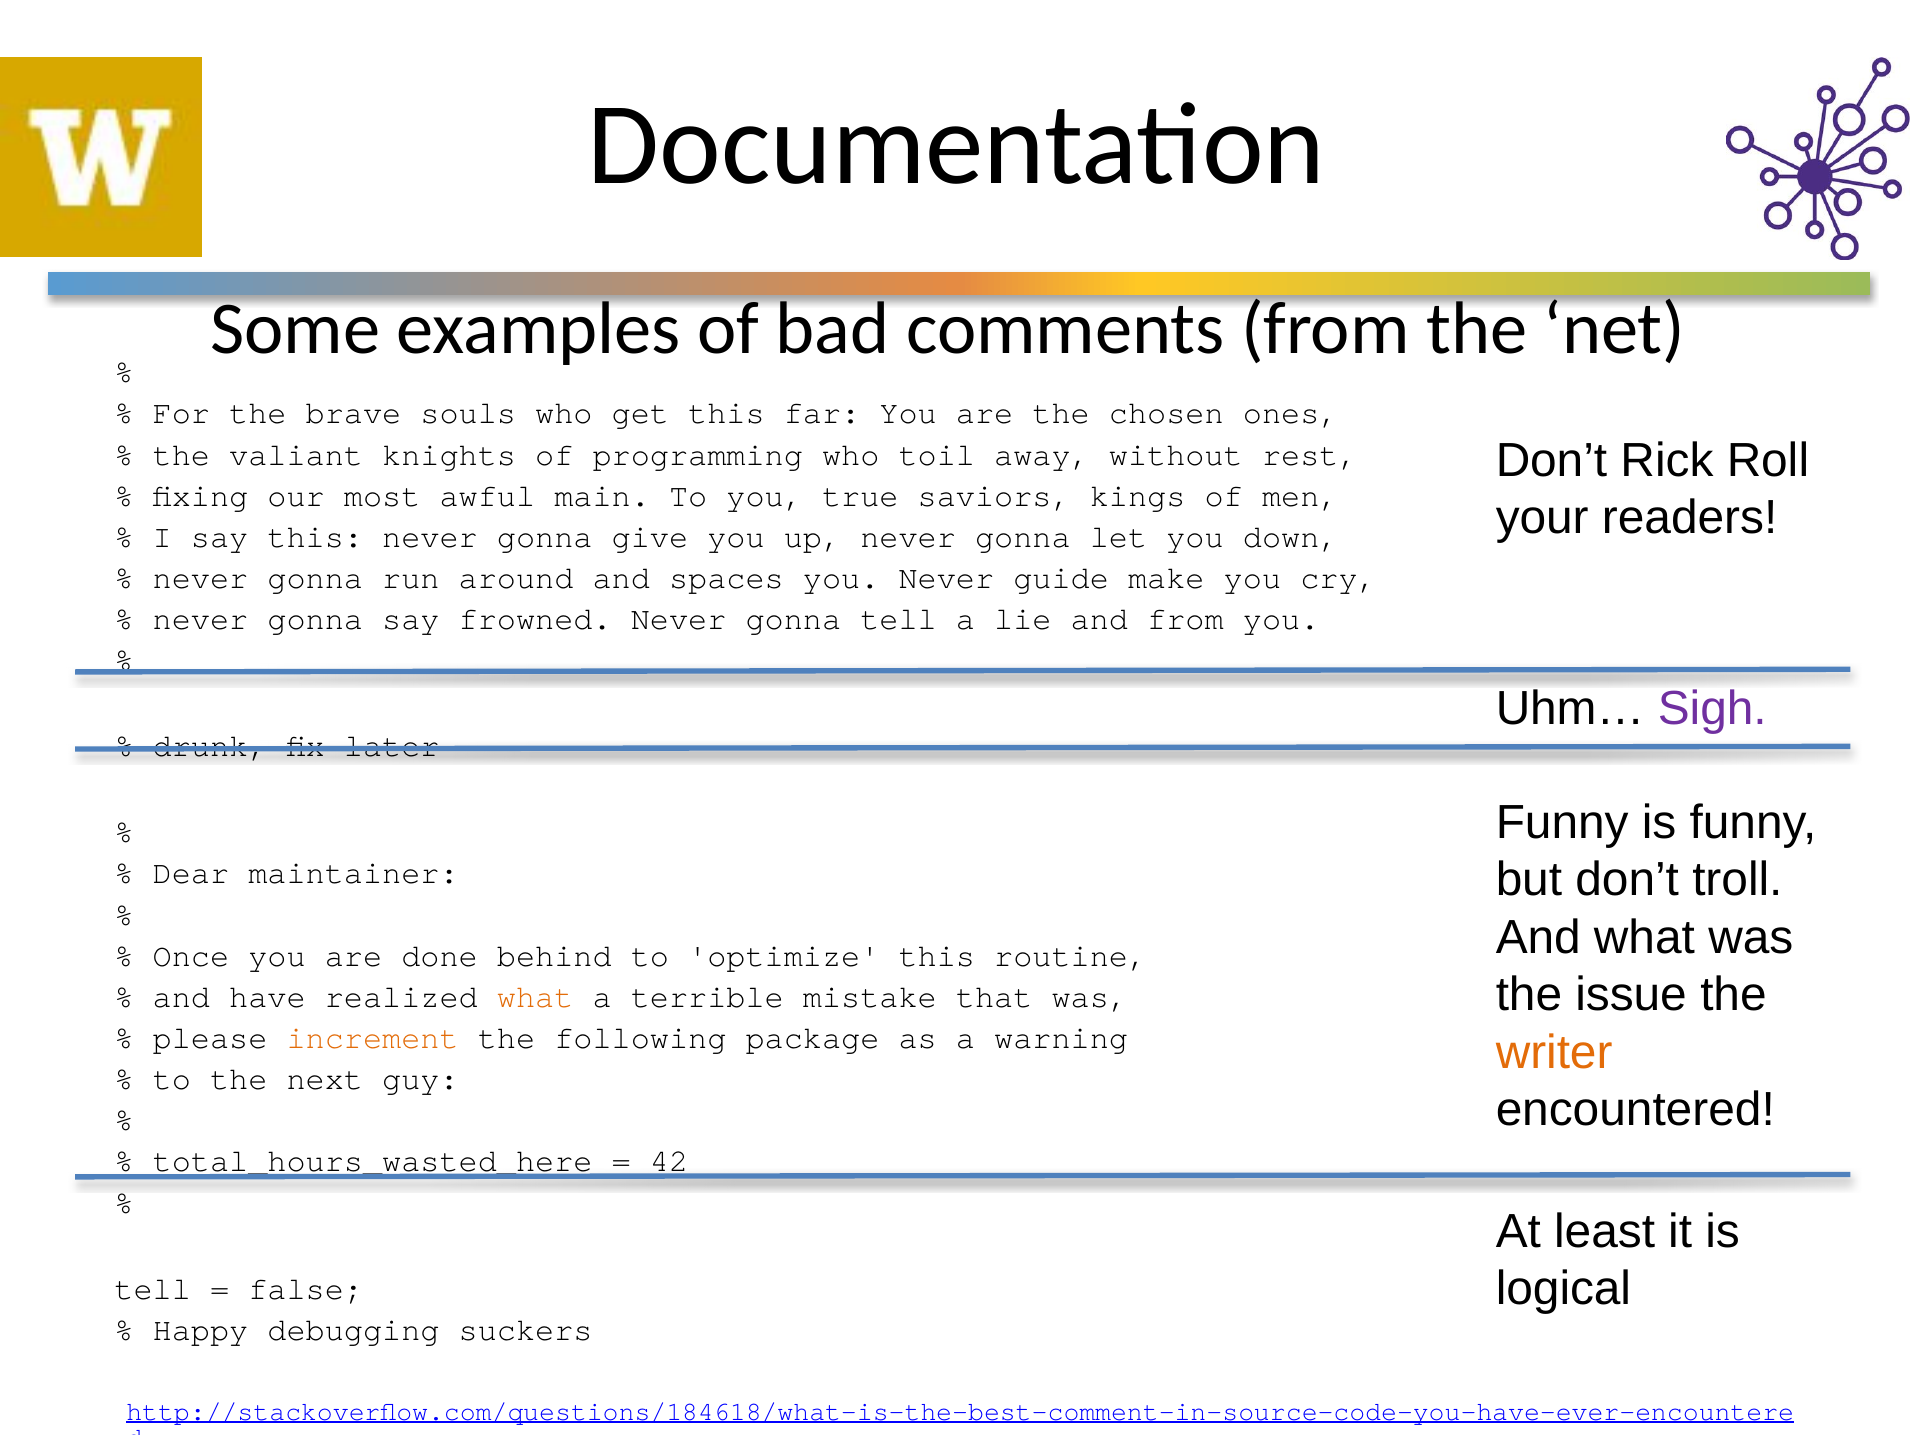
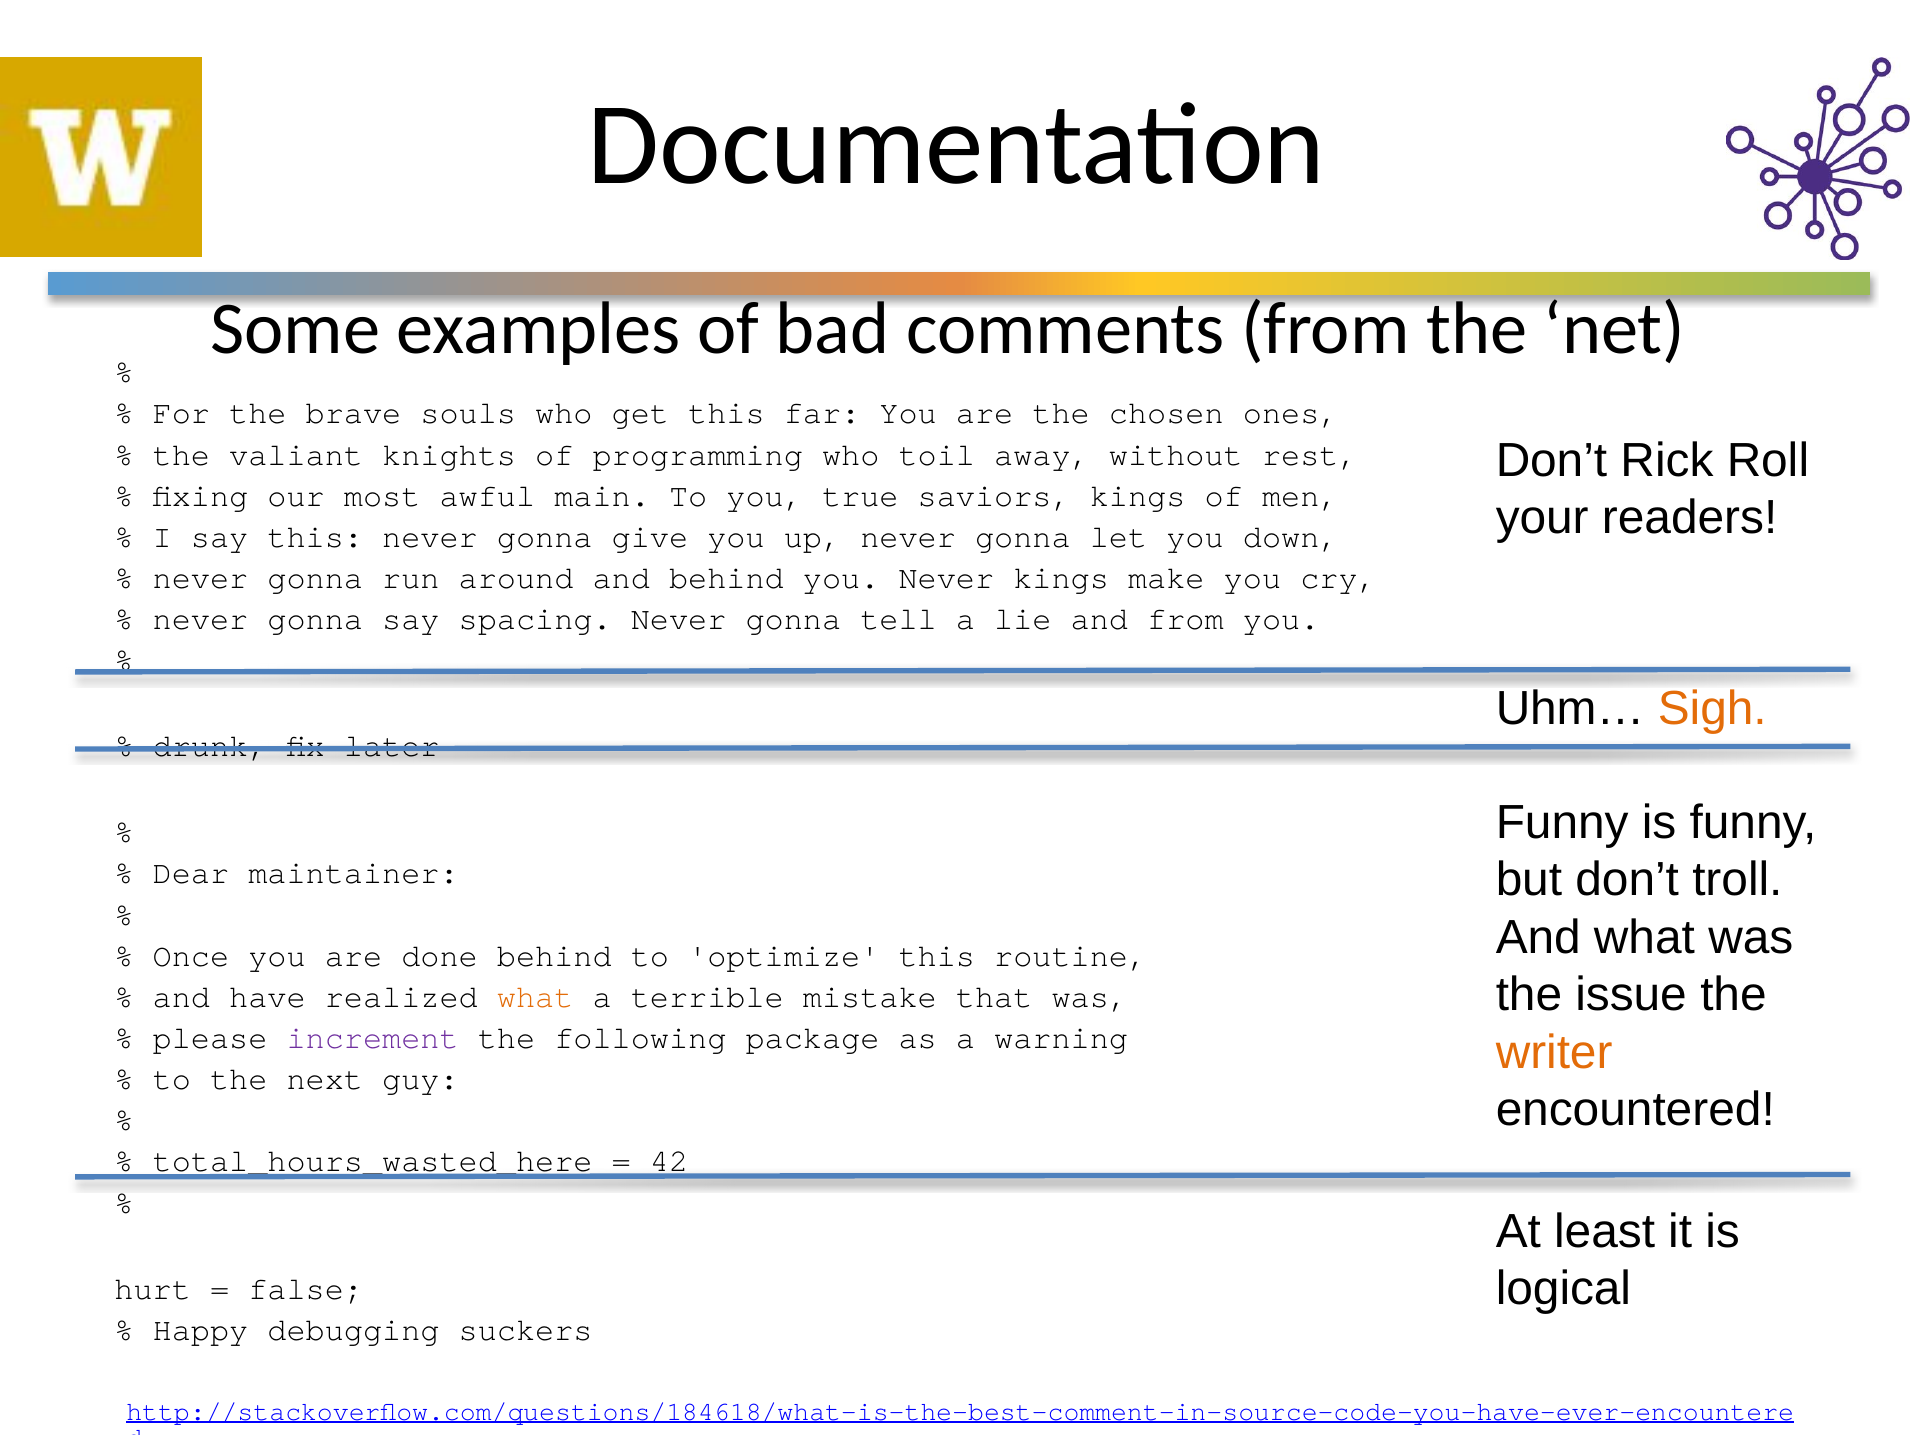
and spaces: spaces -> behind
Never guide: guide -> kings
frowned: frowned -> spacing
Sigh colour: purple -> orange
increment colour: orange -> purple
tell at (153, 1289): tell -> hurt
